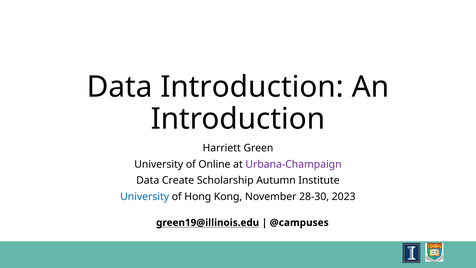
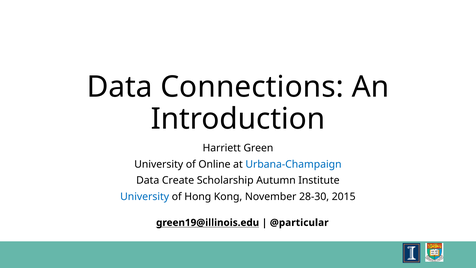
Data Introduction: Introduction -> Connections
Urbana-Champaign colour: purple -> blue
2023: 2023 -> 2015
@campuses: @campuses -> @particular
